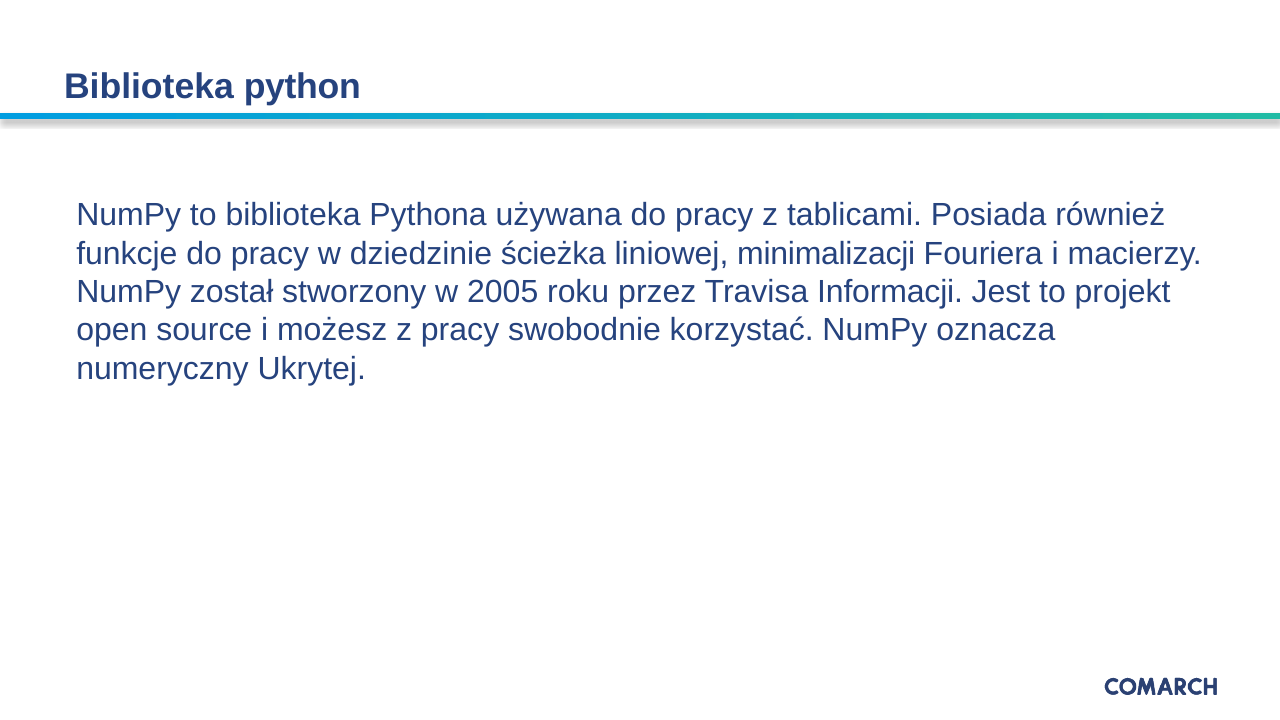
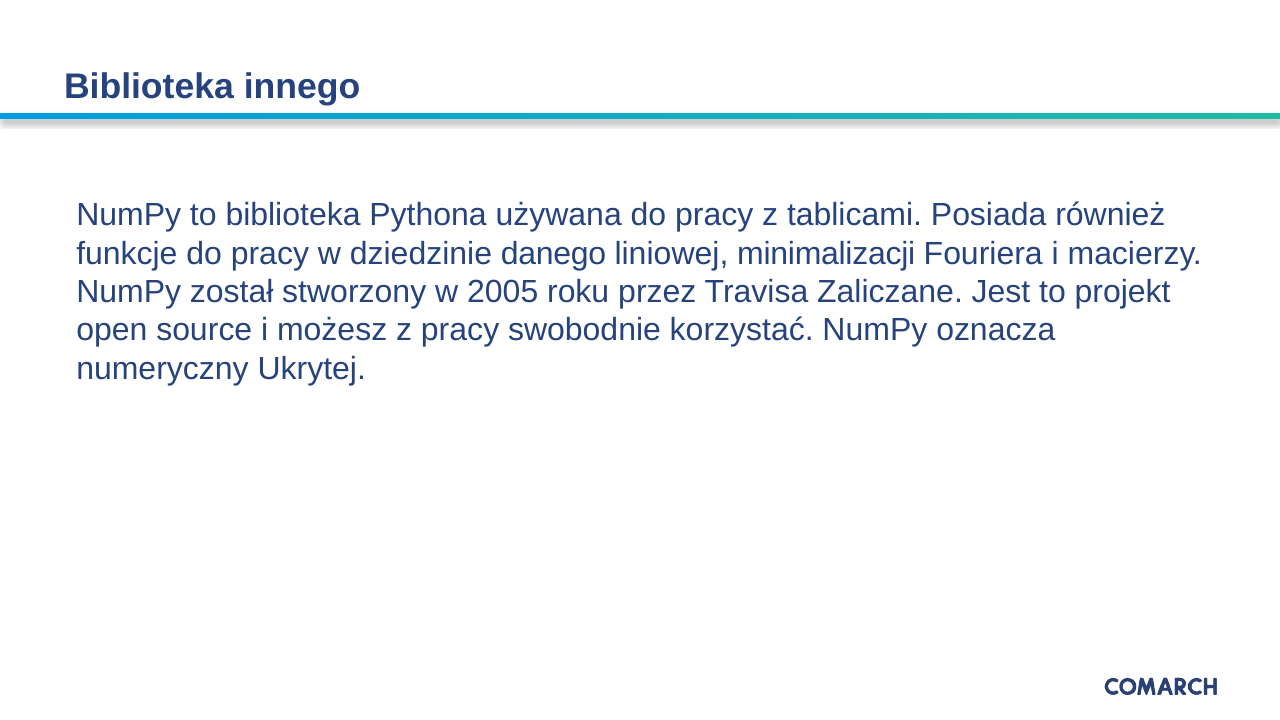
python: python -> innego
ścieżka: ścieżka -> danego
Informacji: Informacji -> Zaliczane
